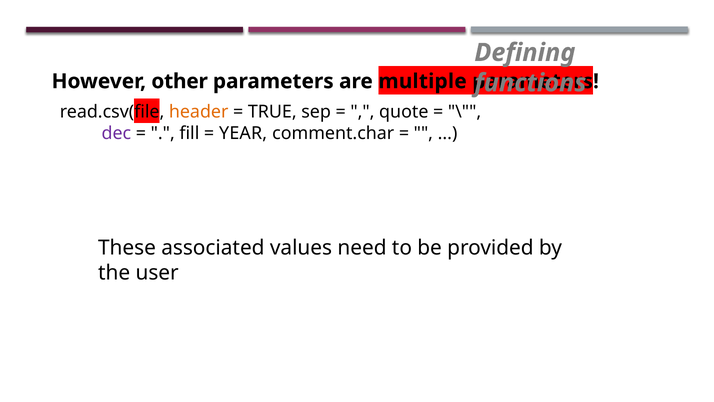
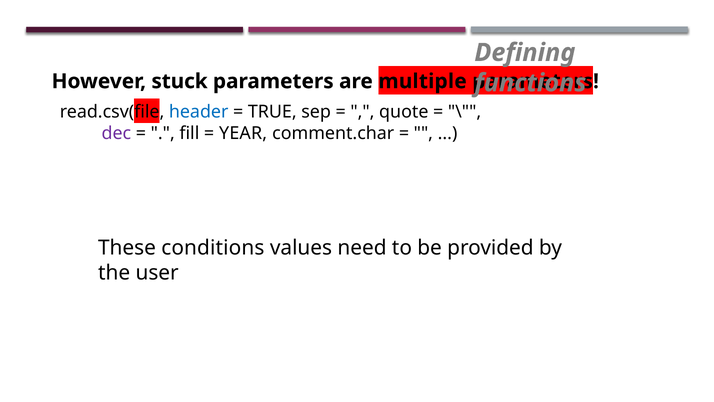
other: other -> stuck
header colour: orange -> blue
associated: associated -> conditions
